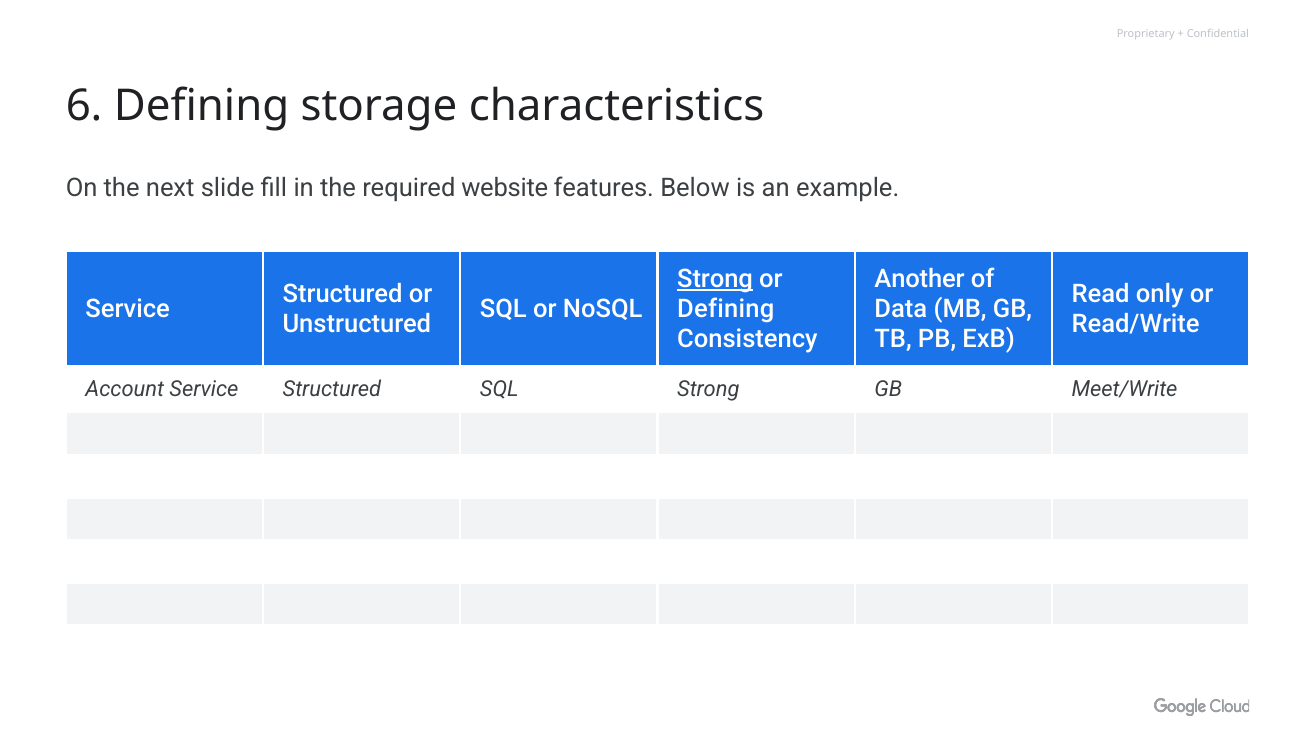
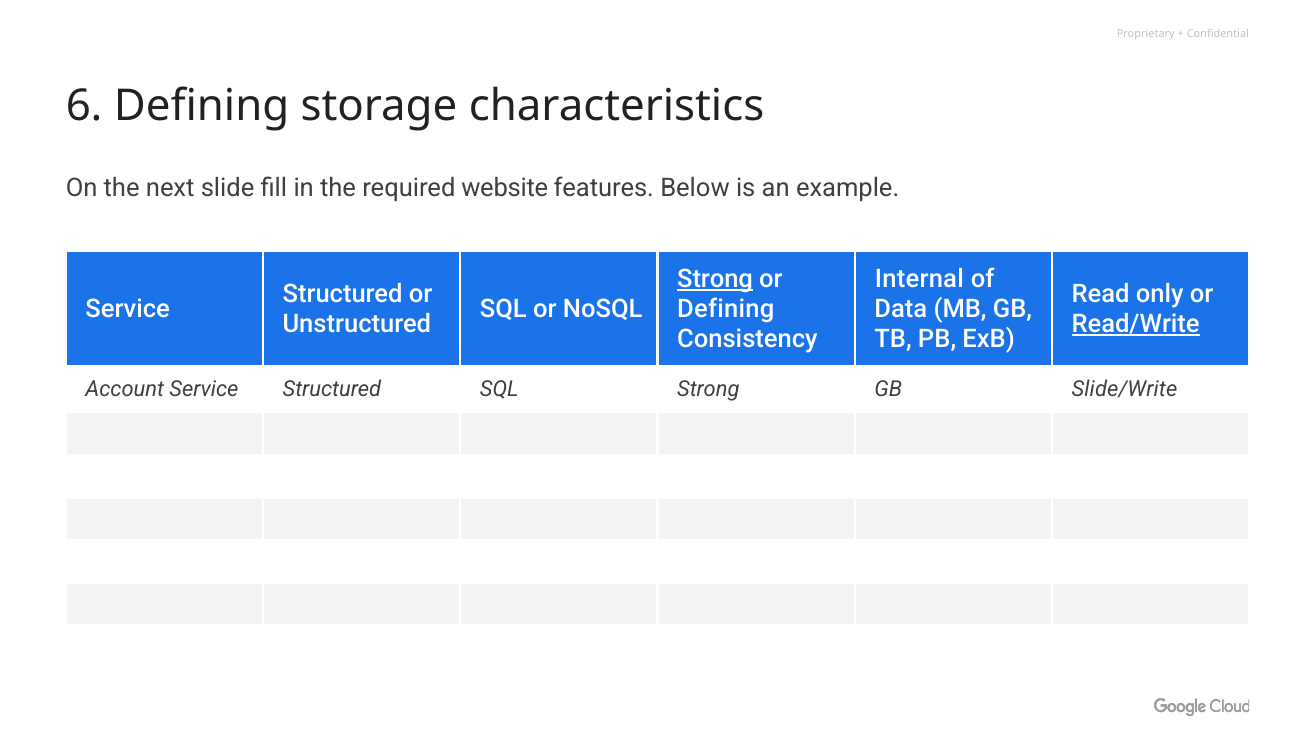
Another: Another -> Internal
Read/Write underline: none -> present
Meet/Write: Meet/Write -> Slide/Write
